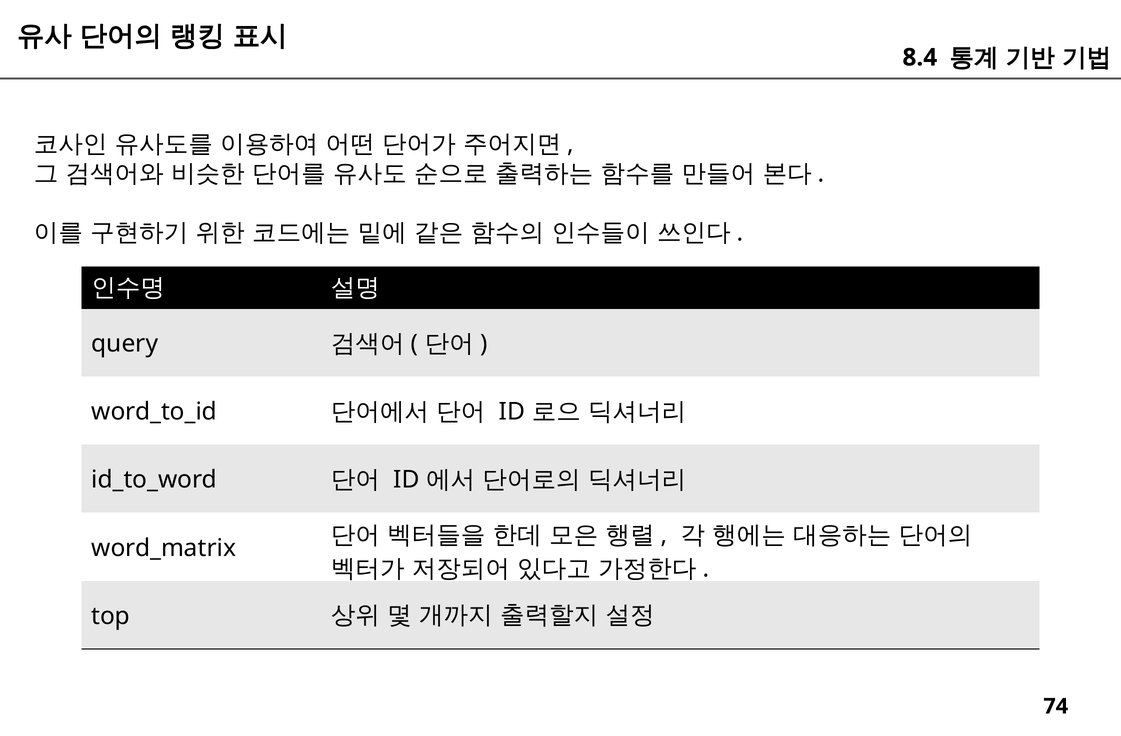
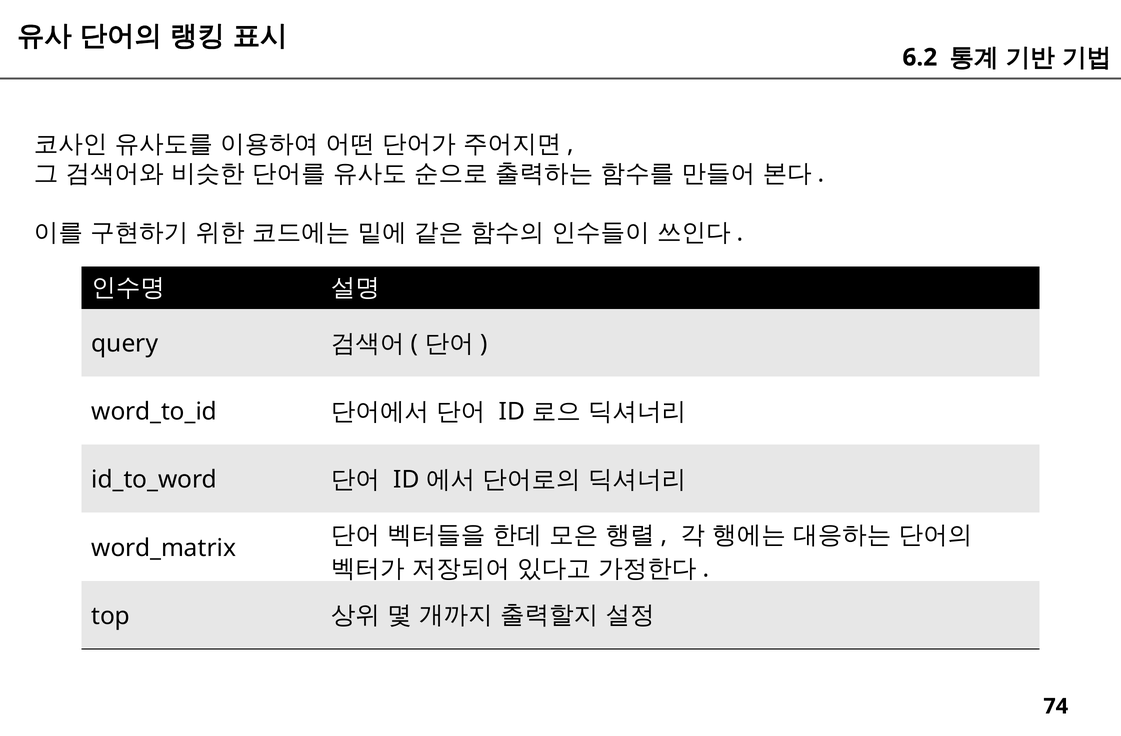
8.4: 8.4 -> 6.2
